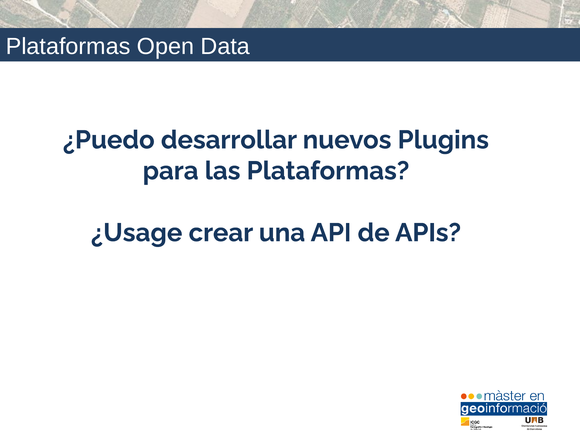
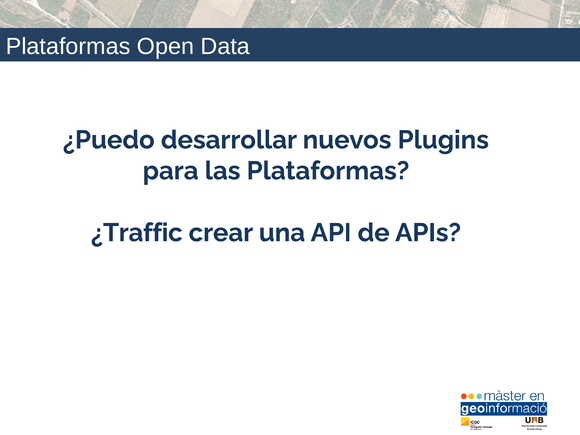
¿Usage: ¿Usage -> ¿Traffic
